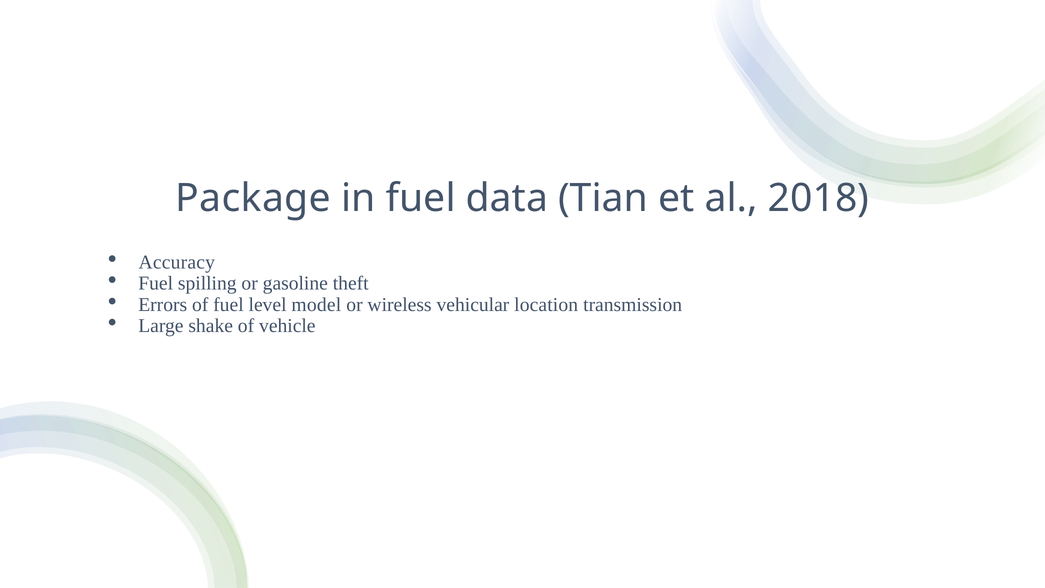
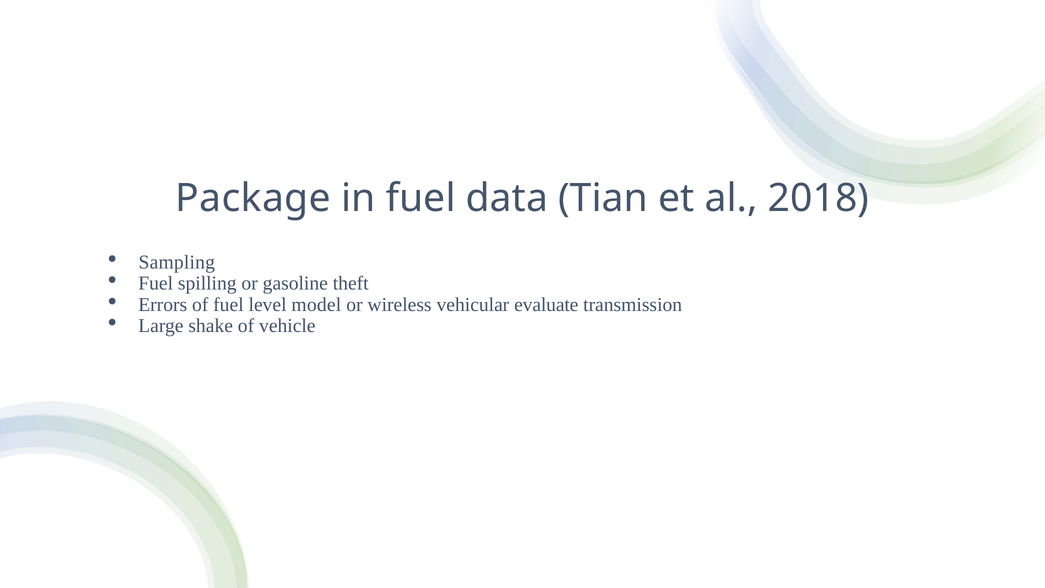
Accuracy: Accuracy -> Sampling
location: location -> evaluate
